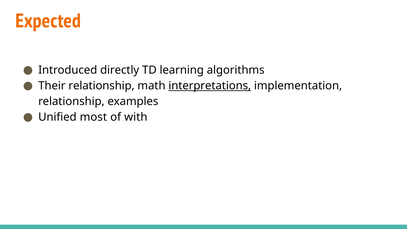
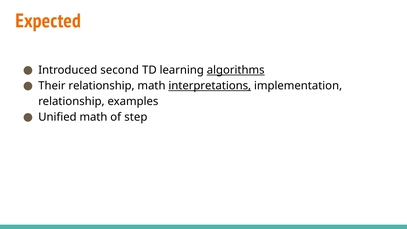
directly: directly -> second
algorithms underline: none -> present
Unified most: most -> math
with: with -> step
